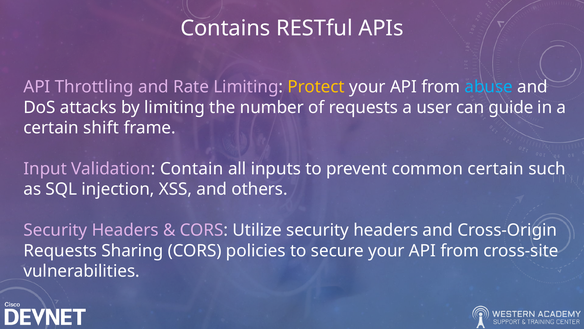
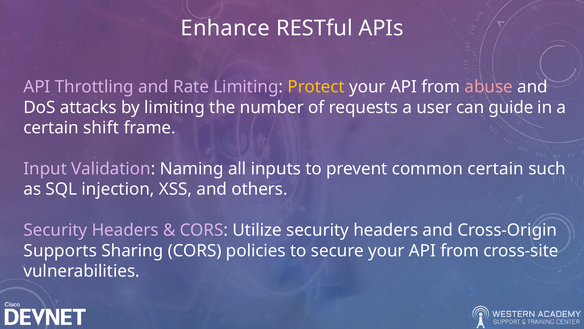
Contains: Contains -> Enhance
abuse colour: light blue -> pink
Contain: Contain -> Naming
Requests at (60, 250): Requests -> Supports
